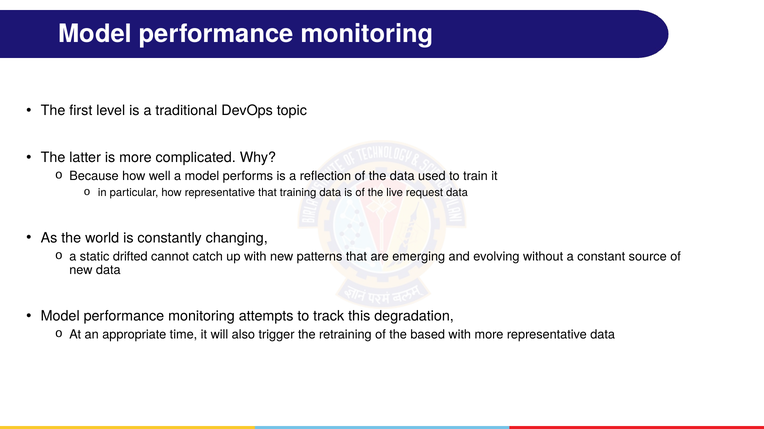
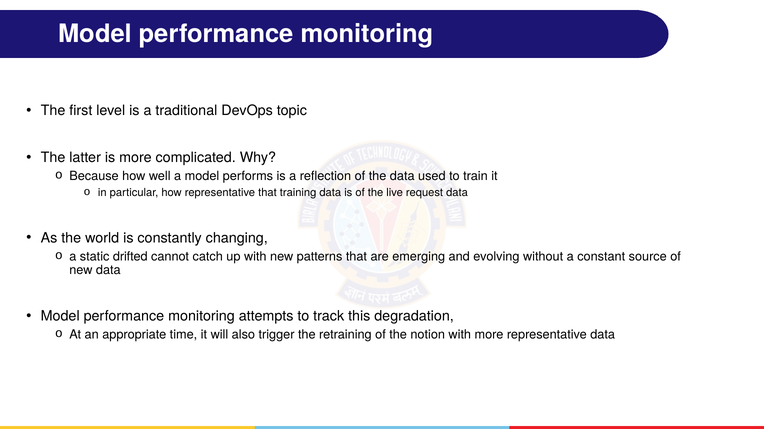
based: based -> notion
